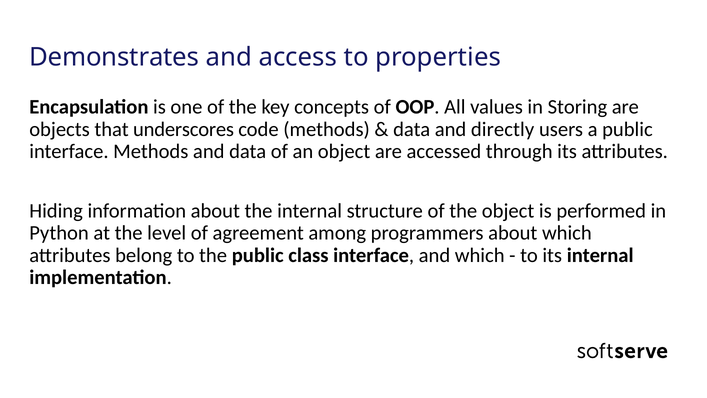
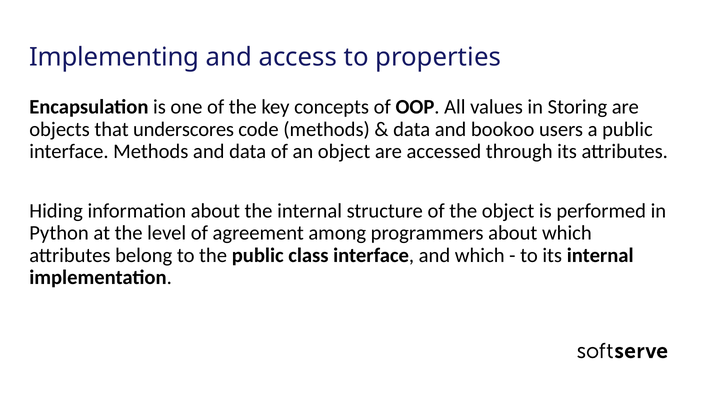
Demonstrates: Demonstrates -> Implementing
directly: directly -> bookoo
